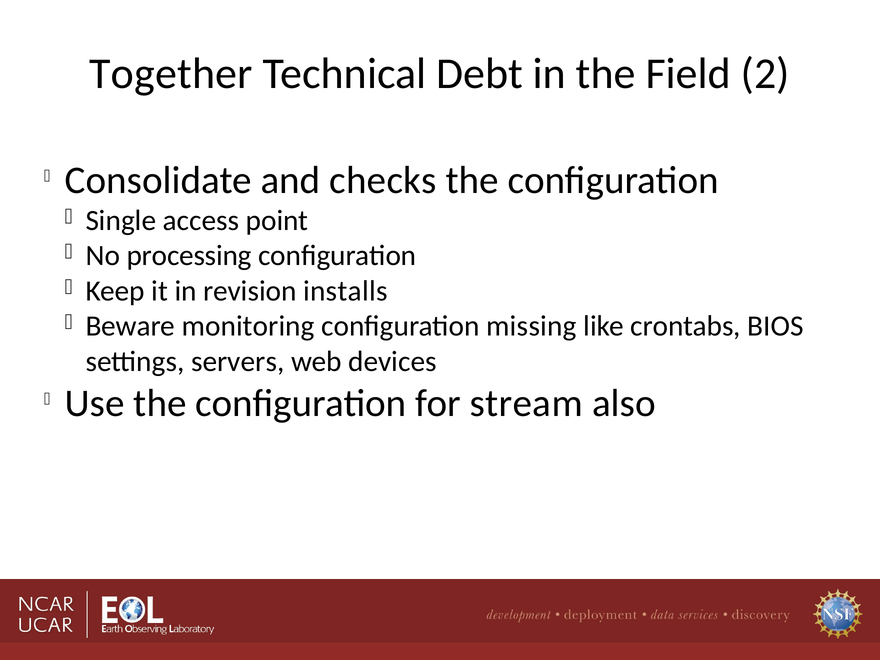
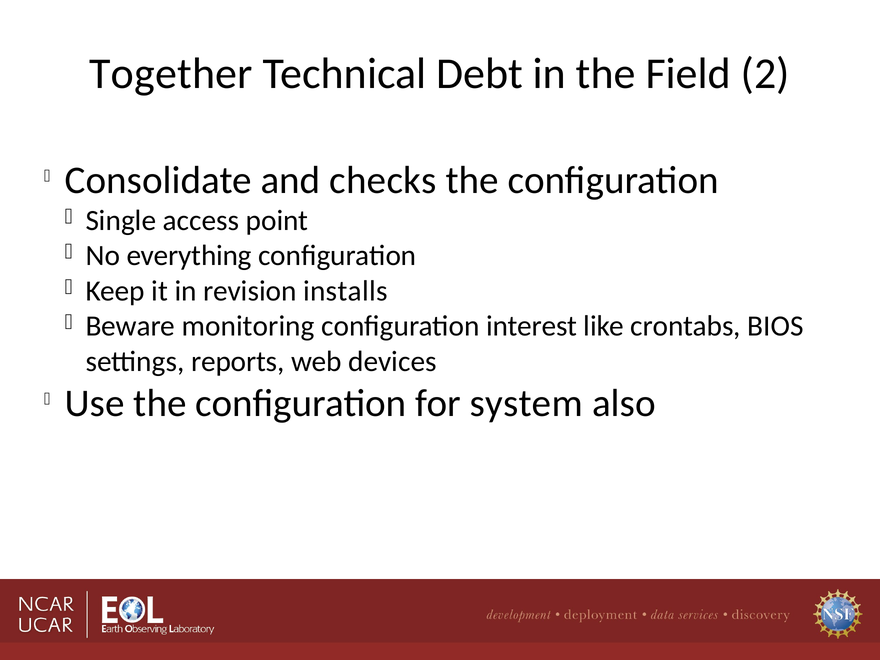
processing: processing -> everything
missing: missing -> interest
servers: servers -> reports
stream: stream -> system
